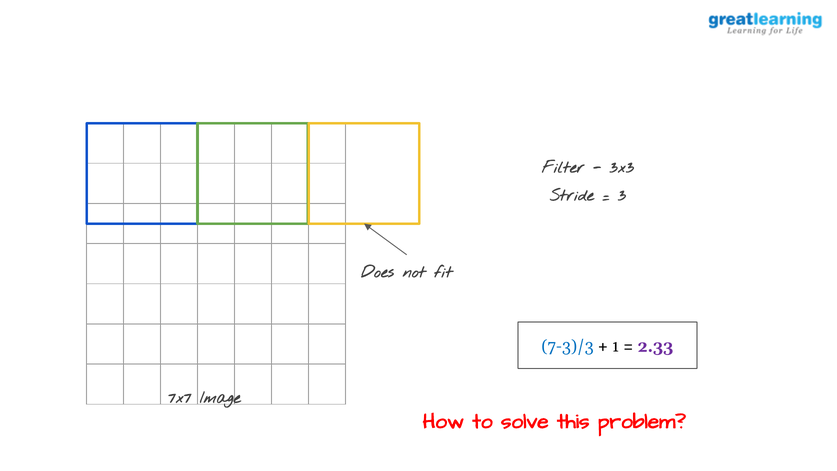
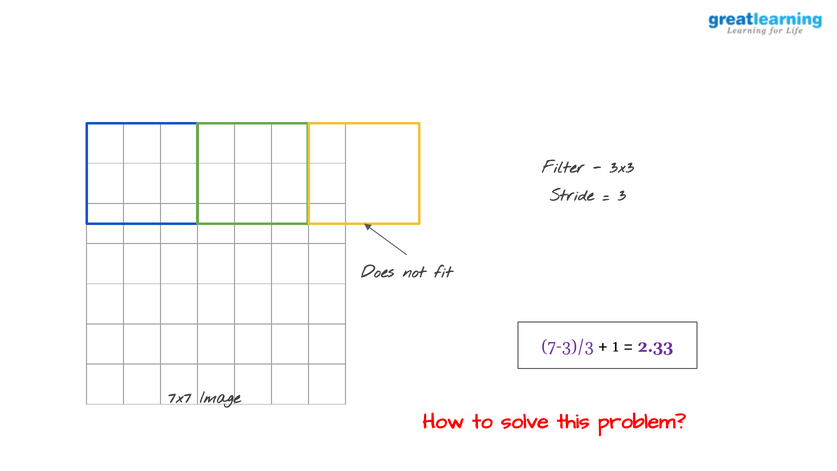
7-3)/3 colour: blue -> purple
